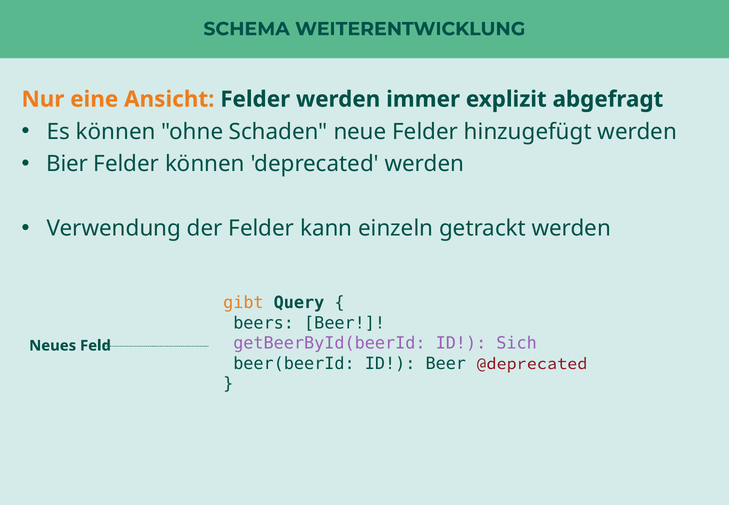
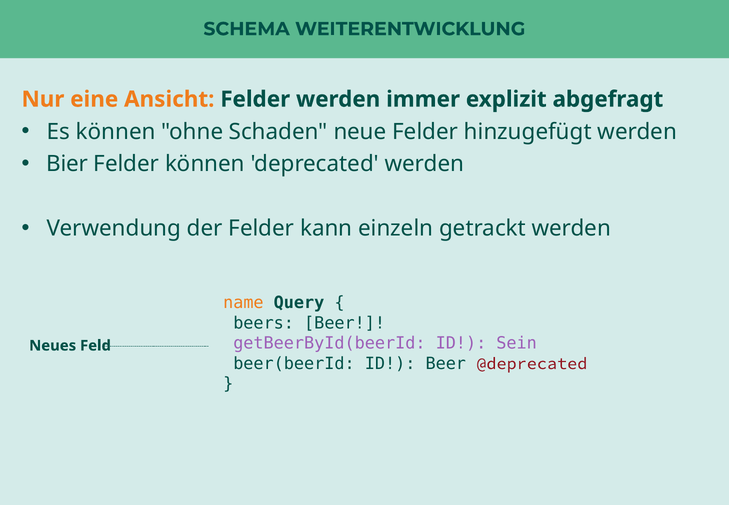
gibt: gibt -> name
Sich: Sich -> Sein
